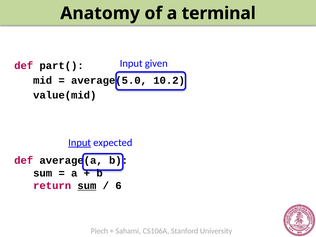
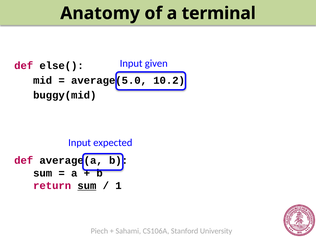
part(: part( -> else(
value(mid: value(mid -> buggy(mid
Input at (80, 143) underline: present -> none
6: 6 -> 1
